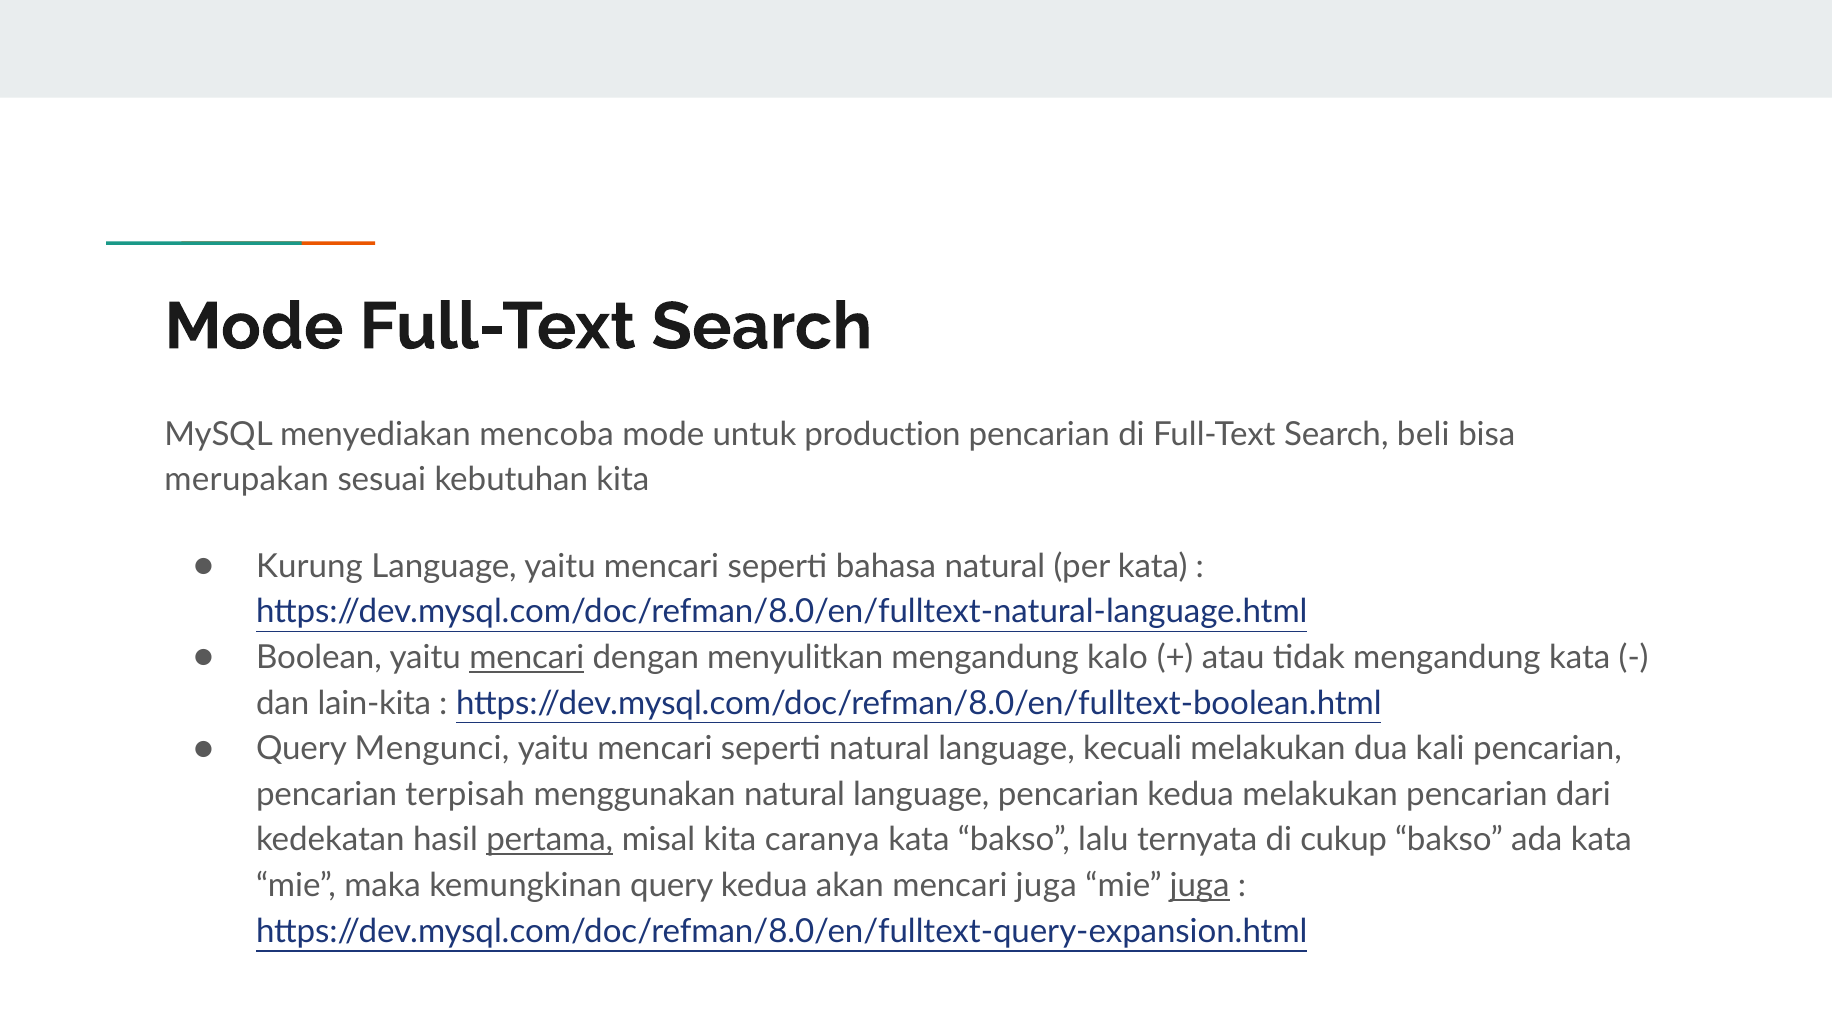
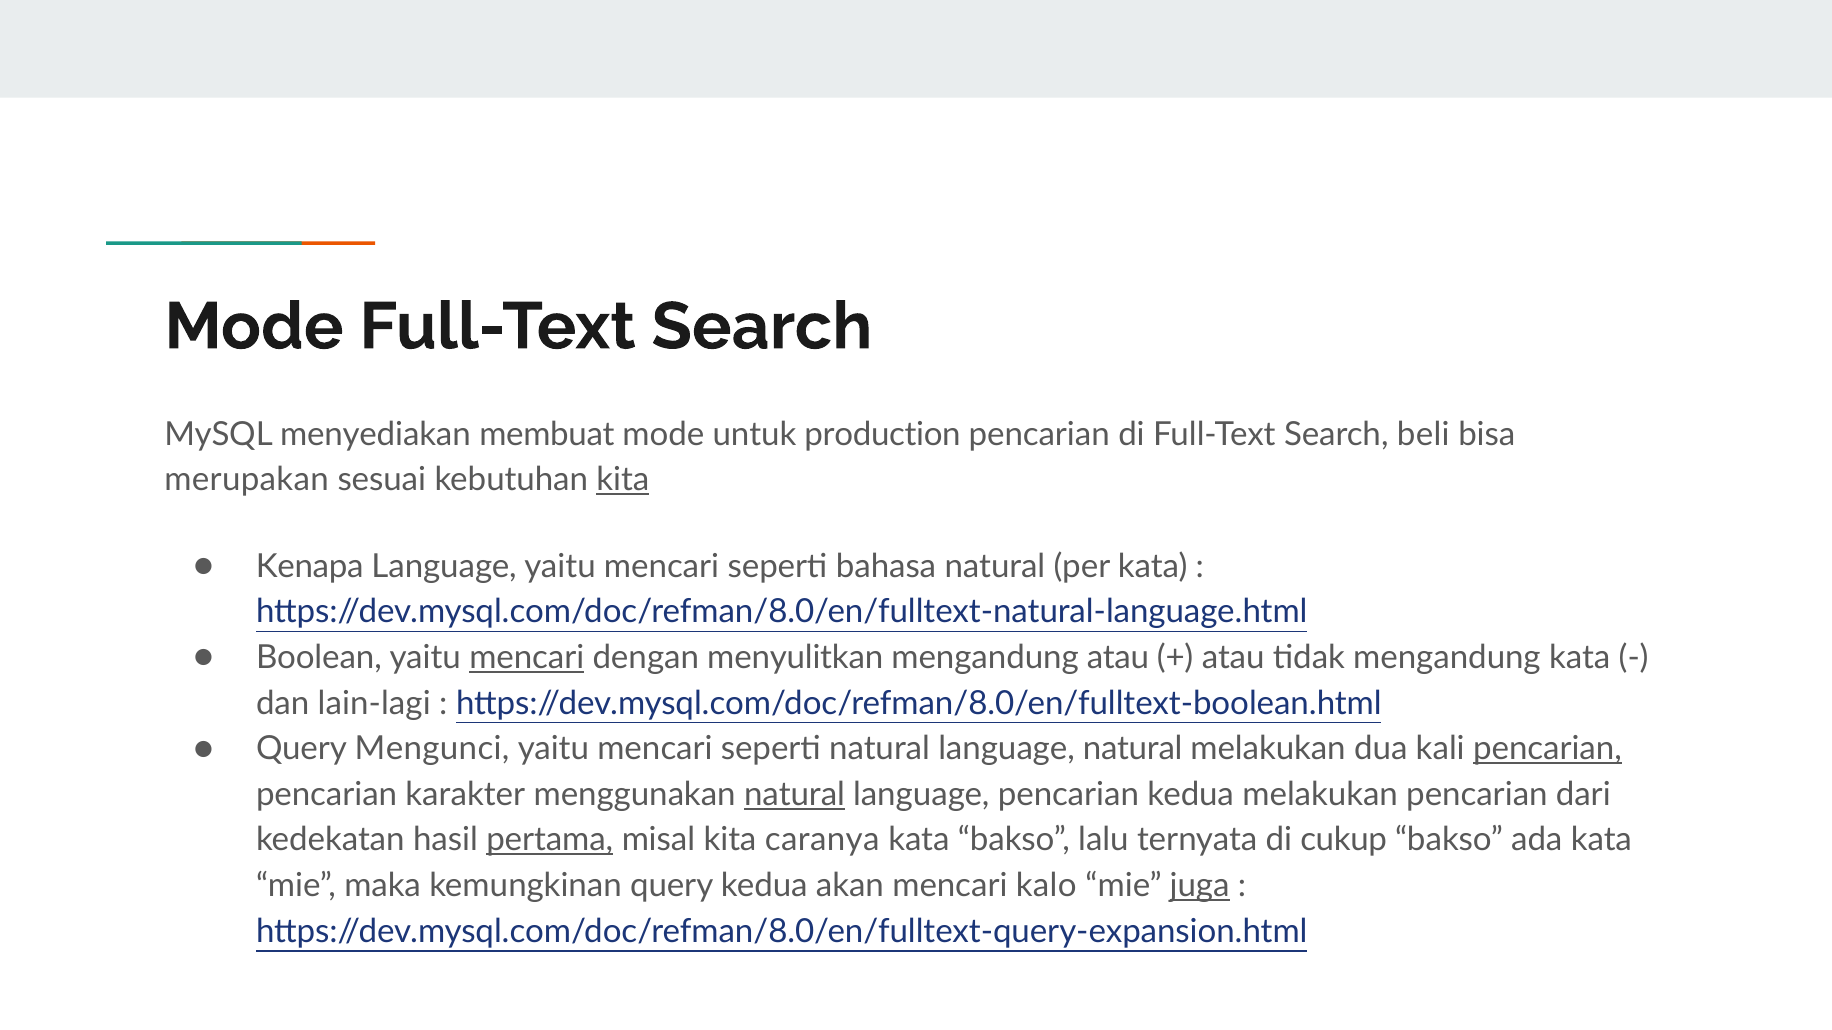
mencoba: mencoba -> membuat
kita at (623, 480) underline: none -> present
Kurung: Kurung -> Kenapa
mengandung kalo: kalo -> atau
lain-kita: lain-kita -> lain-lagi
language kecuali: kecuali -> natural
pencarian at (1547, 749) underline: none -> present
terpisah: terpisah -> karakter
natural at (795, 795) underline: none -> present
mencari juga: juga -> kalo
